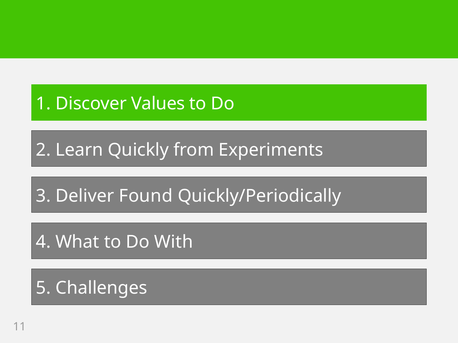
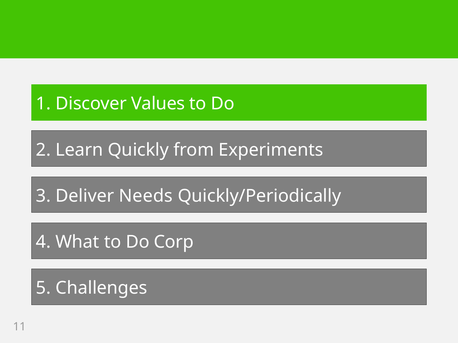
Found: Found -> Needs
With: With -> Corp
